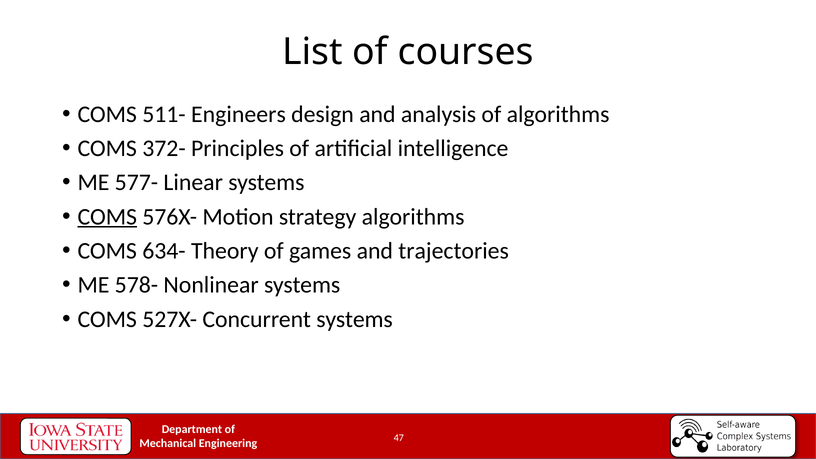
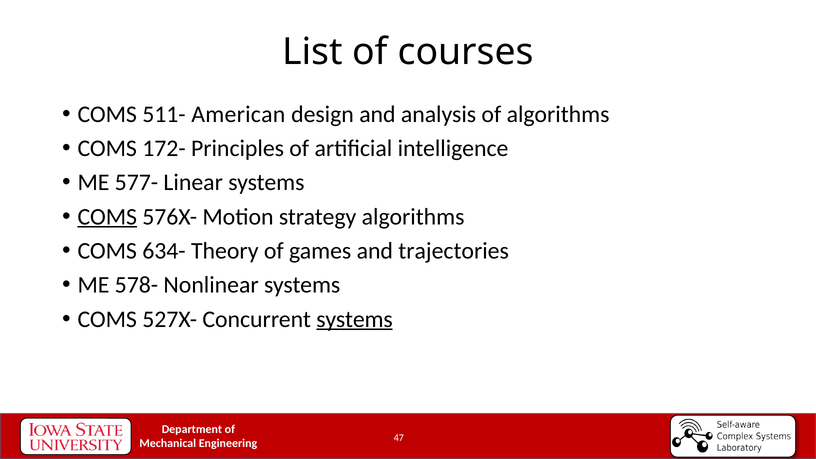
Engineers: Engineers -> American
372-: 372- -> 172-
systems at (354, 319) underline: none -> present
